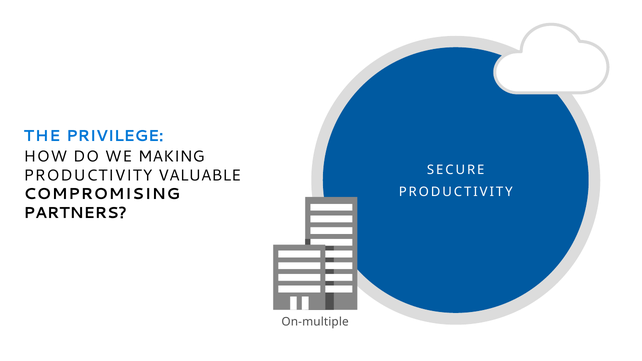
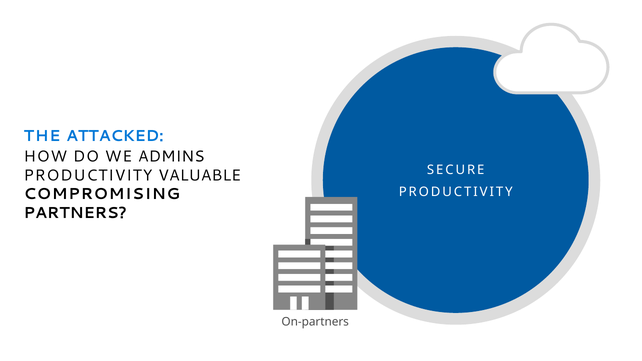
PRIVILEGE: PRIVILEGE -> ATTACKED
MAKING: MAKING -> ADMINS
On-multiple: On-multiple -> On-partners
